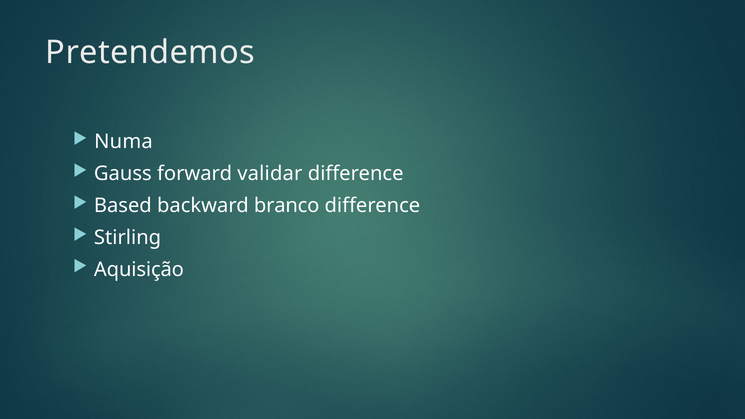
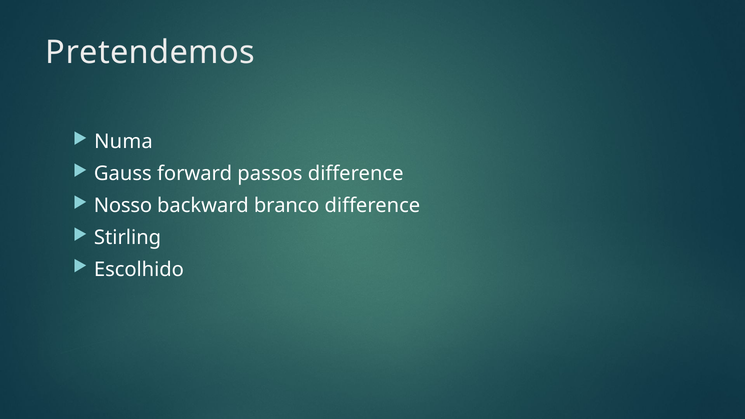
validar: validar -> passos
Based: Based -> Nosso
Aquisição: Aquisição -> Escolhido
